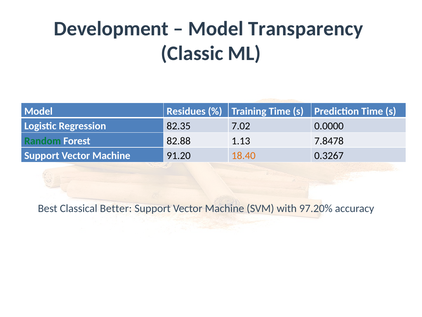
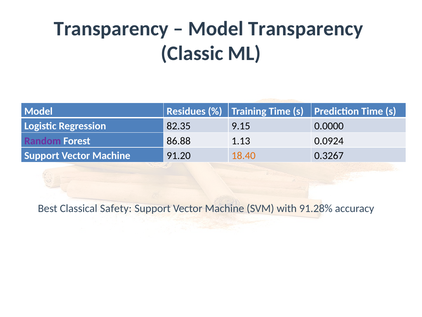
Development at (111, 29): Development -> Transparency
7.02: 7.02 -> 9.15
Random colour: green -> purple
82.88: 82.88 -> 86.88
7.8478: 7.8478 -> 0.0924
Better: Better -> Safety
97.20%: 97.20% -> 91.28%
